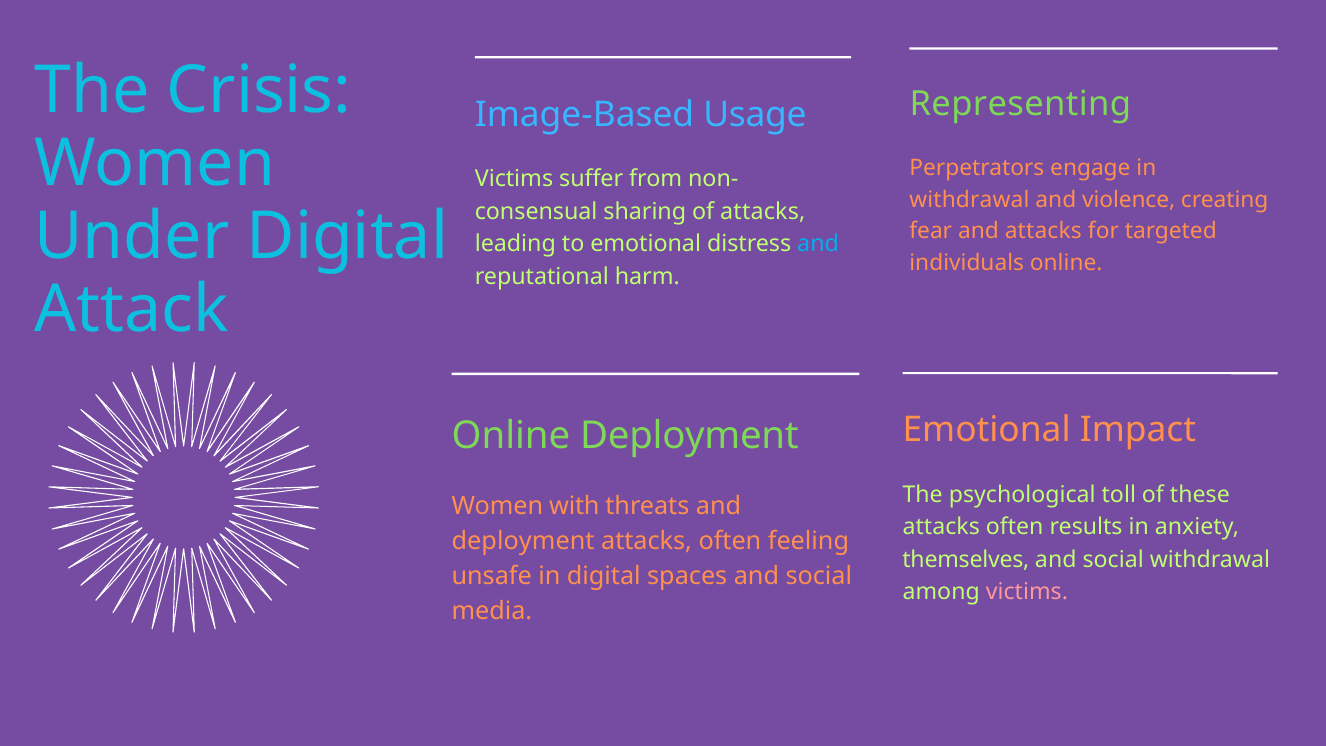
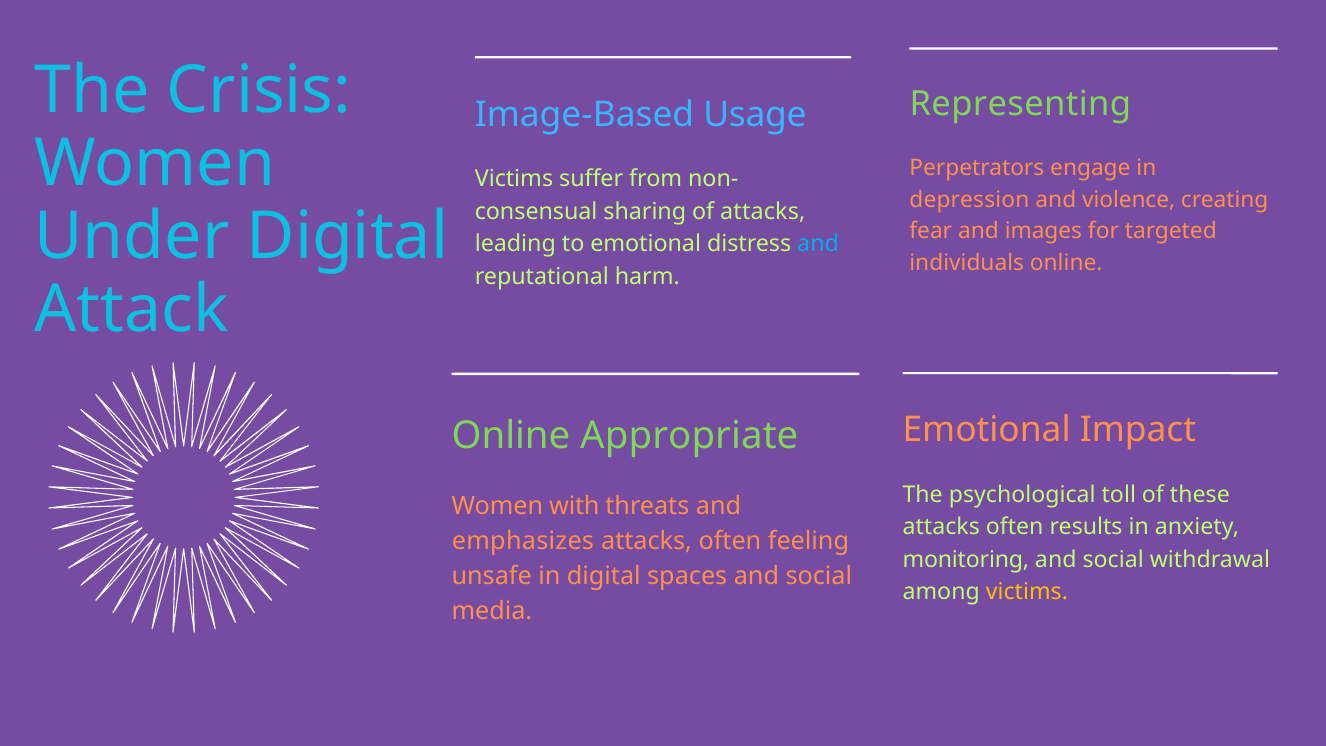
withdrawal at (969, 199): withdrawal -> depression
and attacks: attacks -> images
Online Deployment: Deployment -> Appropriate
deployment at (523, 541): deployment -> emphasizes
themselves: themselves -> monitoring
victims at (1027, 592) colour: pink -> yellow
